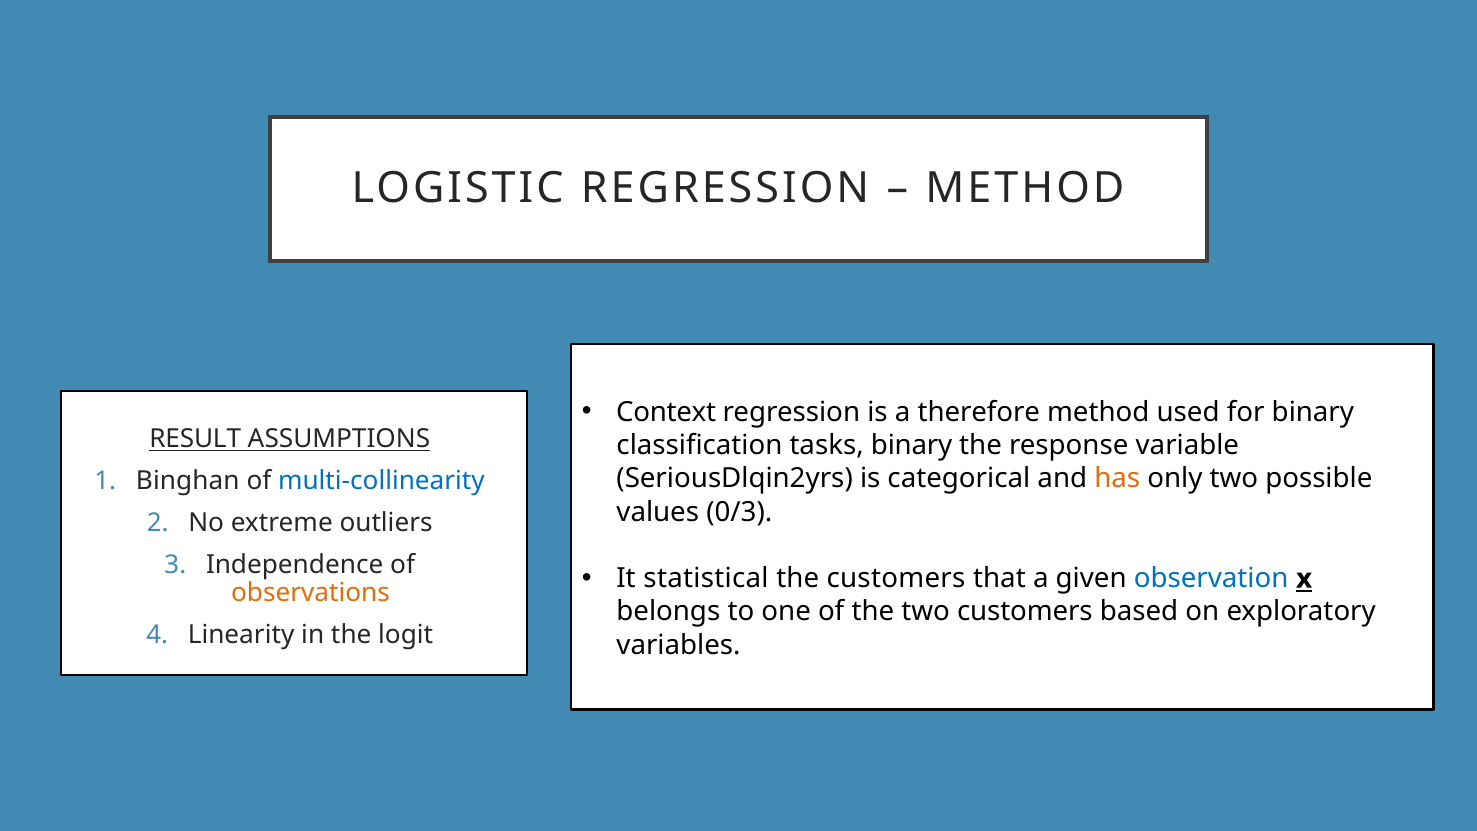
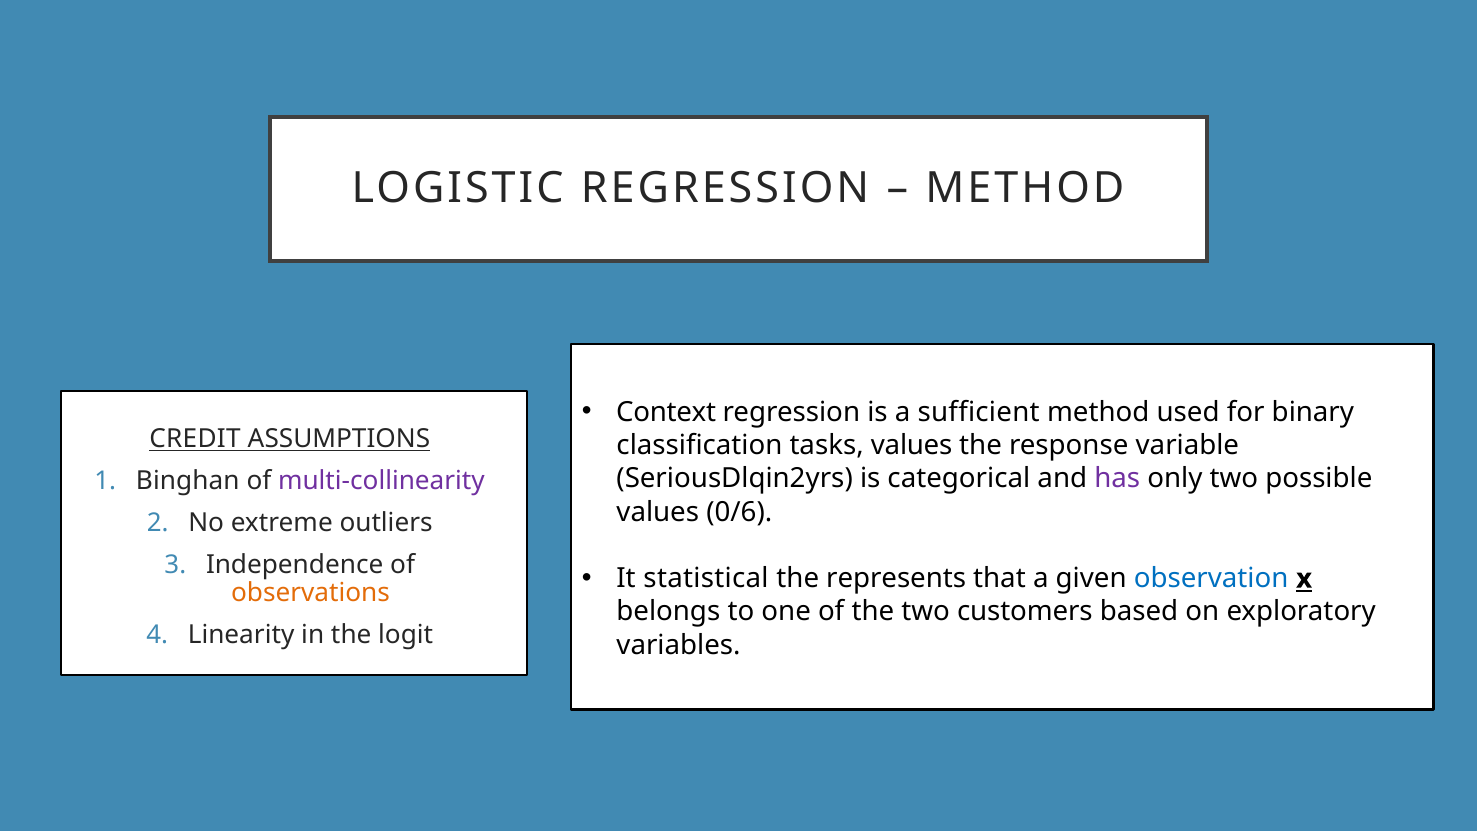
therefore: therefore -> sufficient
RESULT: RESULT -> CREDIT
tasks binary: binary -> values
has colour: orange -> purple
multi-collinearity colour: blue -> purple
0/3: 0/3 -> 0/6
the customers: customers -> represents
